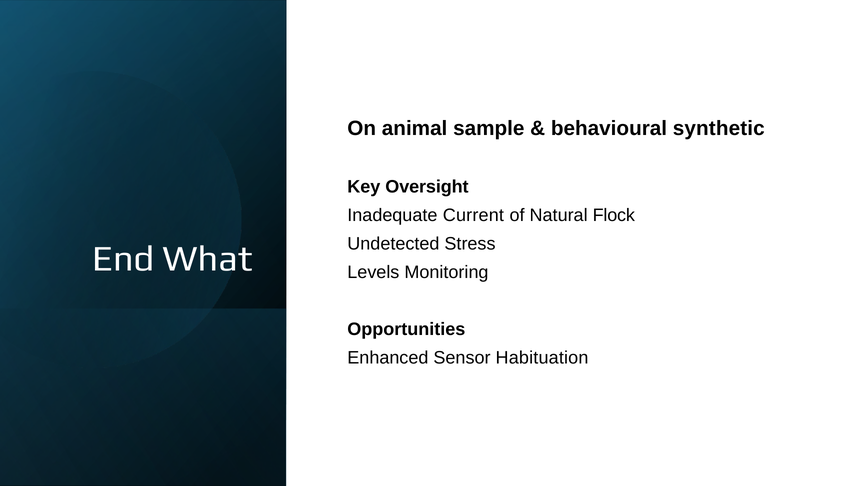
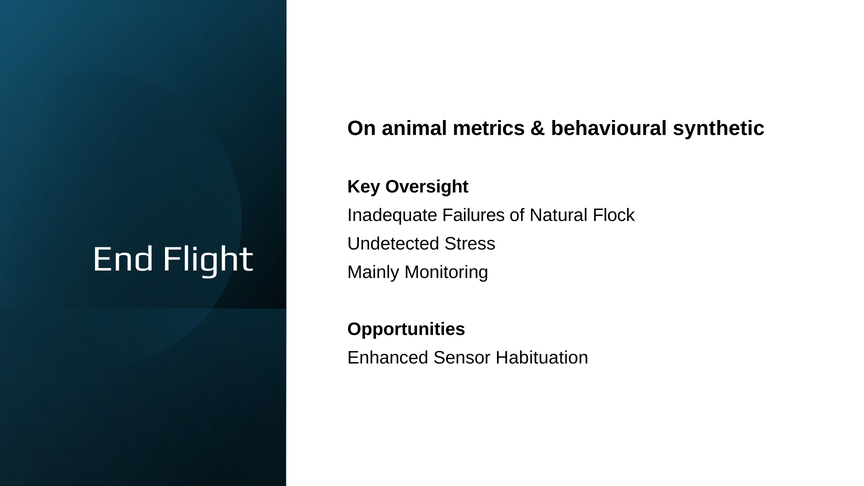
sample: sample -> metrics
Current: Current -> Failures
What: What -> Flight
Levels: Levels -> Mainly
